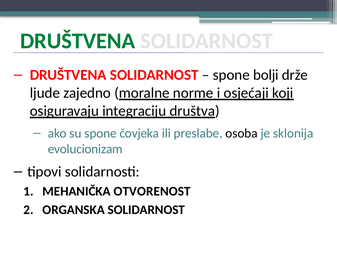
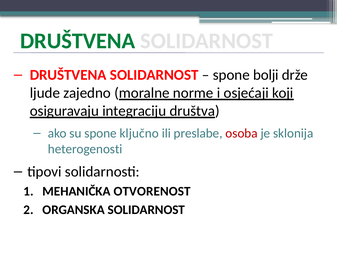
čovjeka: čovjeka -> ključno
osoba colour: black -> red
evolucionizam: evolucionizam -> heterogenosti
